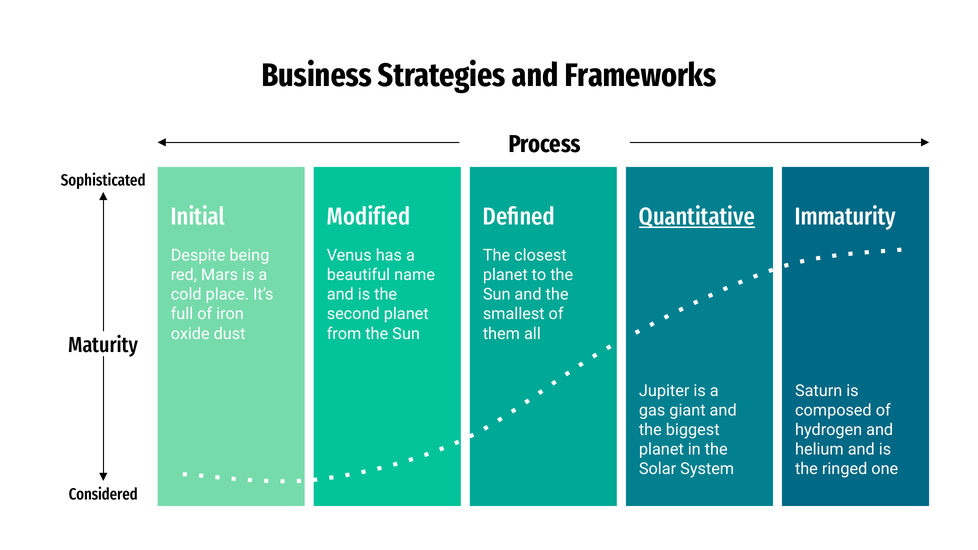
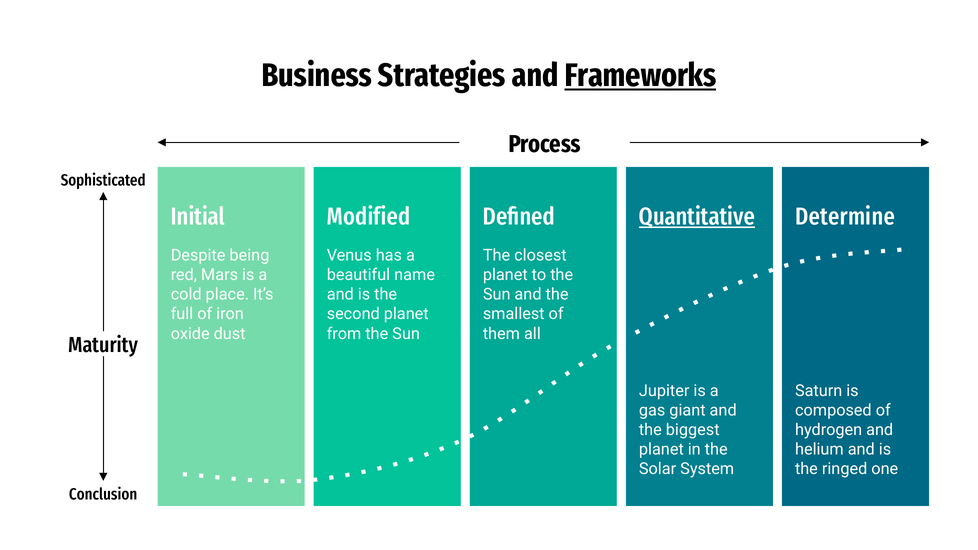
Frameworks underline: none -> present
Immaturity: Immaturity -> Determine
Considered: Considered -> Conclusion
